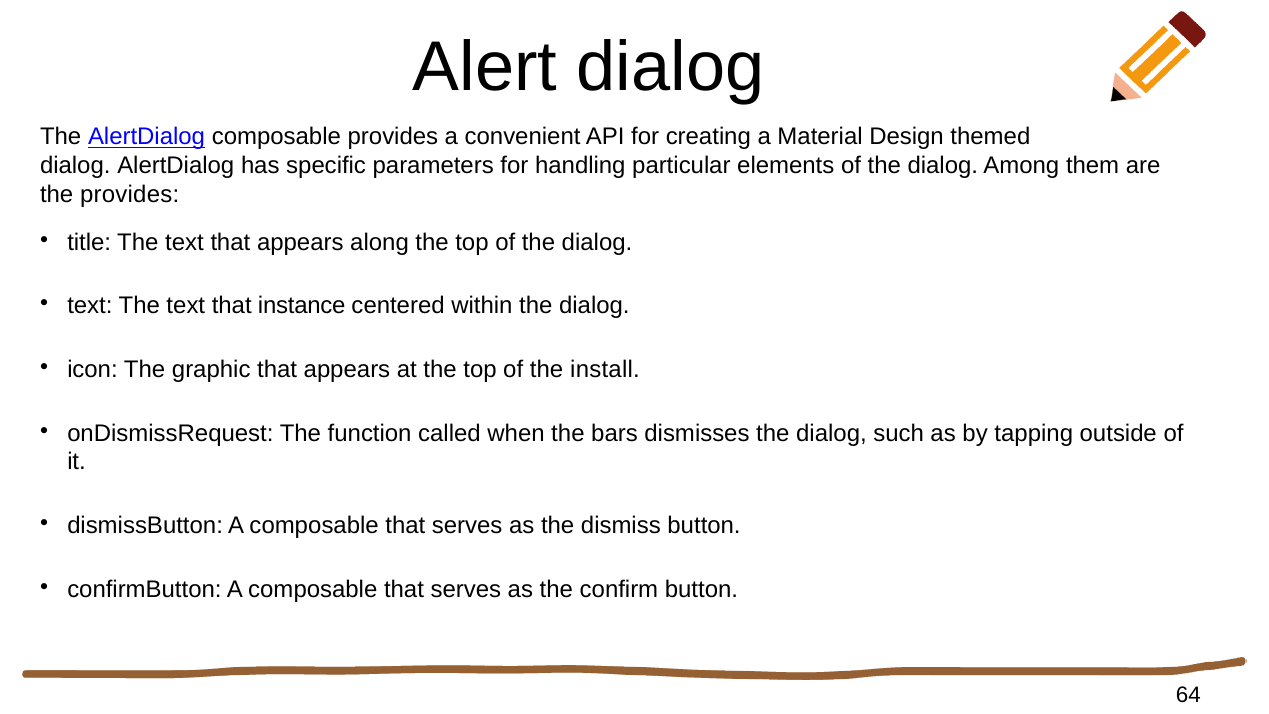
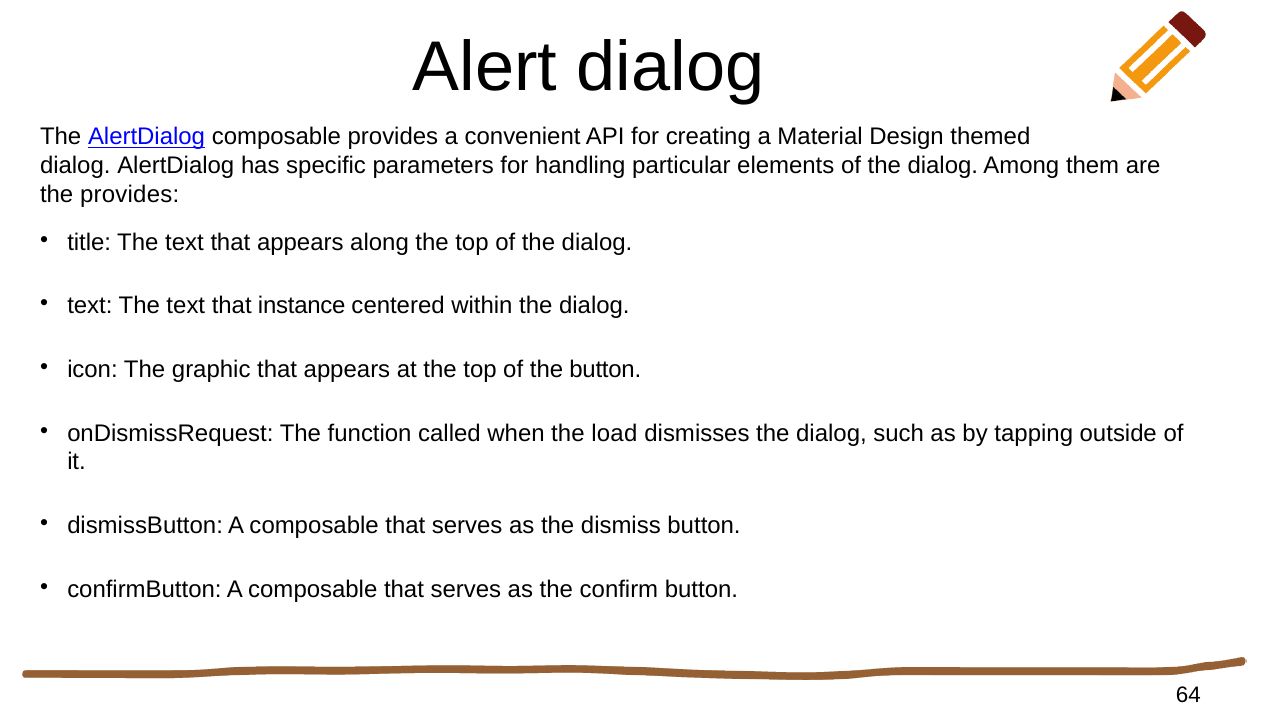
the install: install -> button
bars: bars -> load
